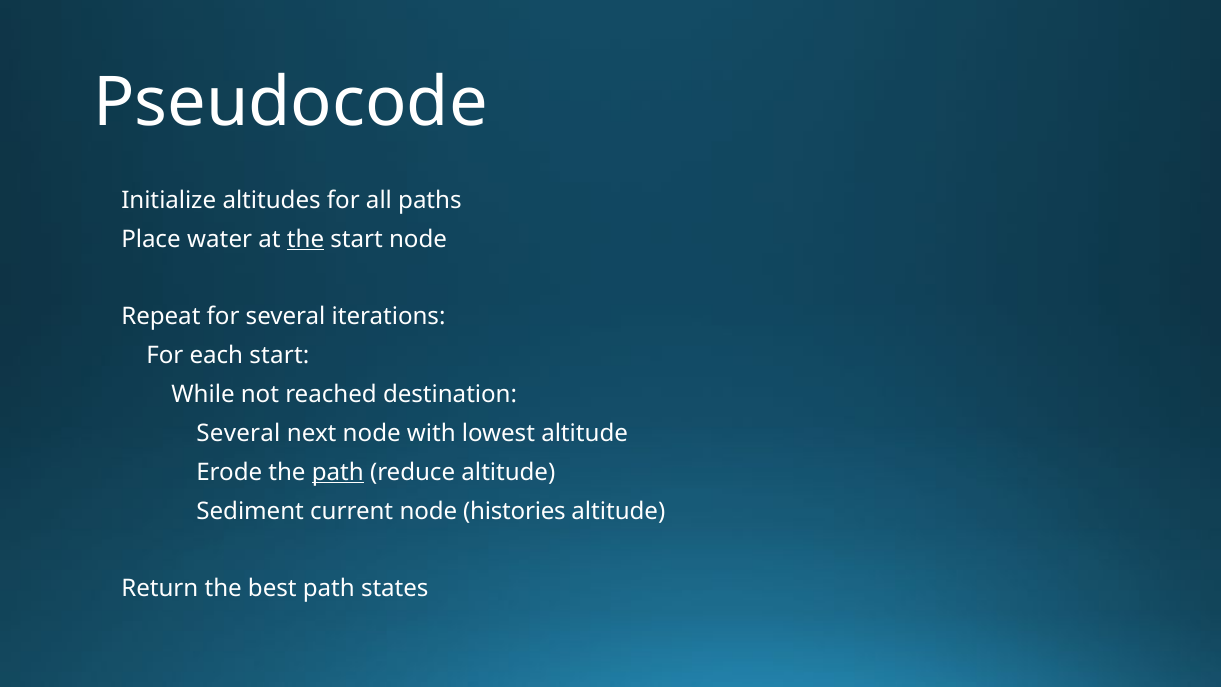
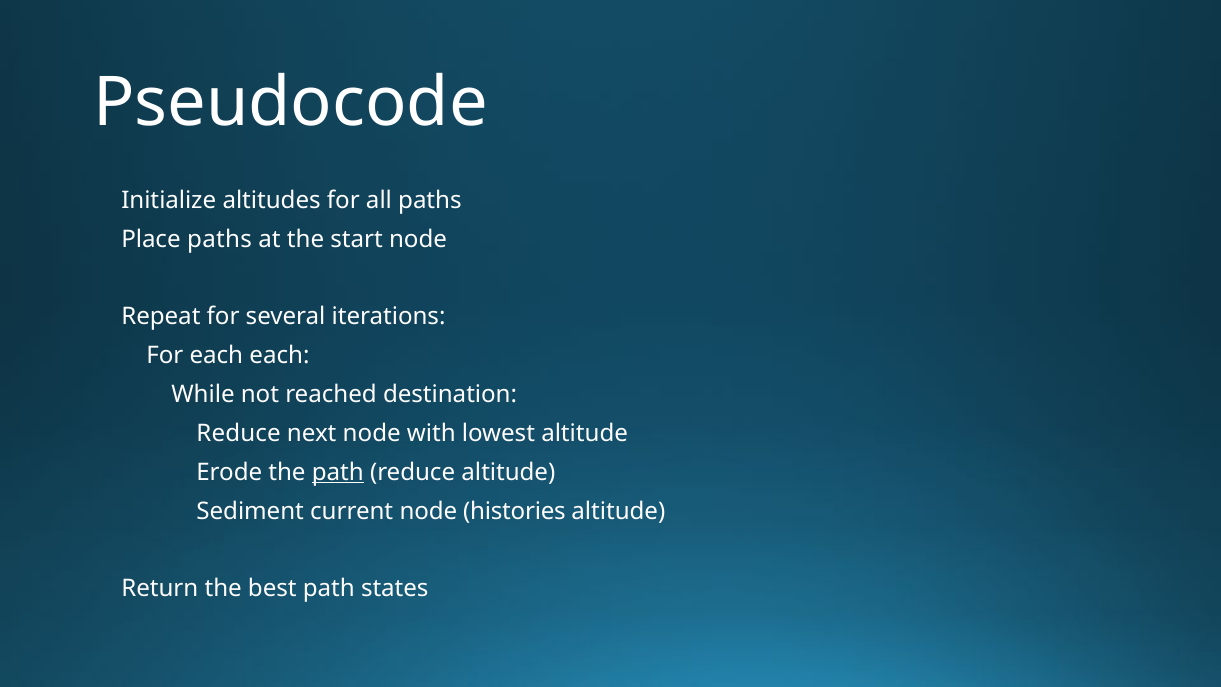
Place water: water -> paths
the at (306, 239) underline: present -> none
each start: start -> each
Several at (238, 433): Several -> Reduce
